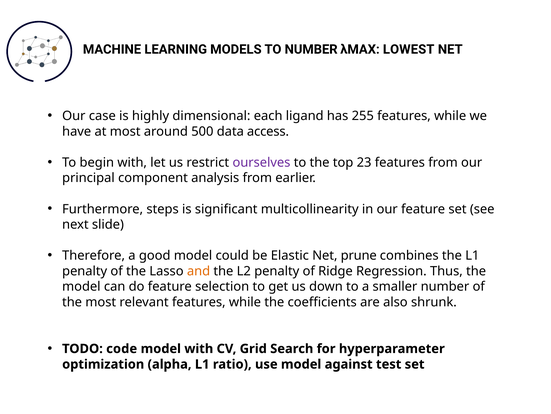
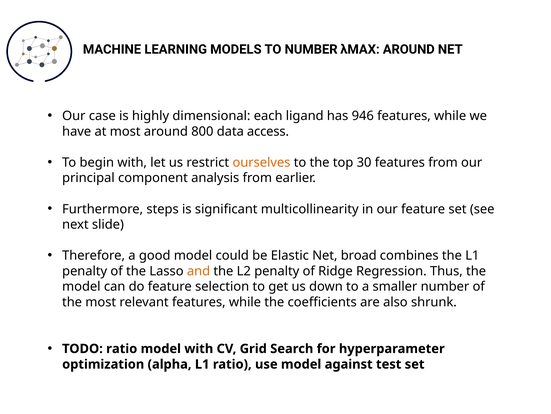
λMAX LOWEST: LOWEST -> AROUND
255: 255 -> 946
500: 500 -> 800
ourselves colour: purple -> orange
23: 23 -> 30
prune: prune -> broad
TODO code: code -> ratio
